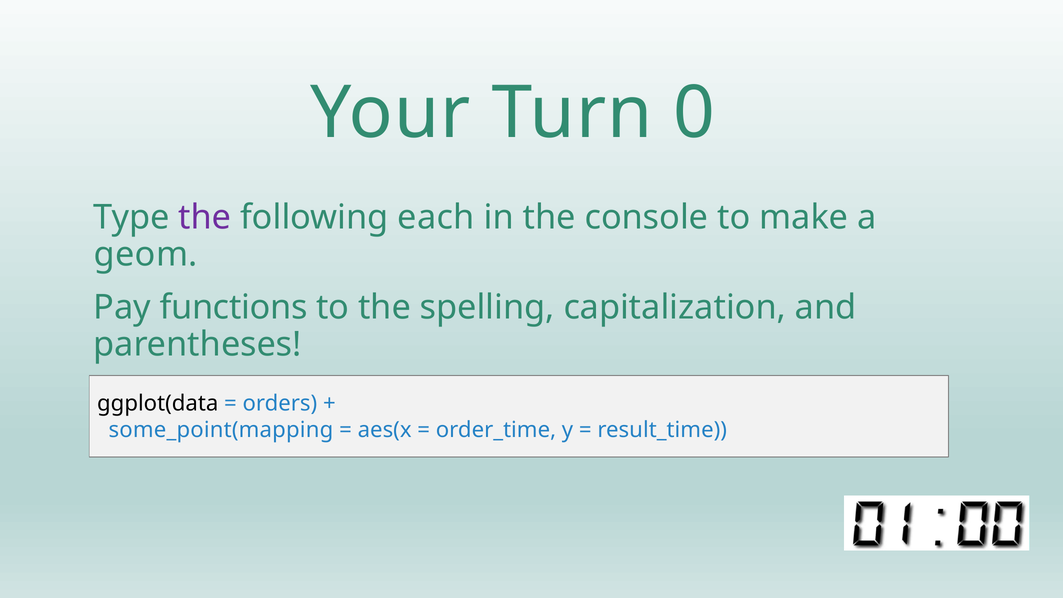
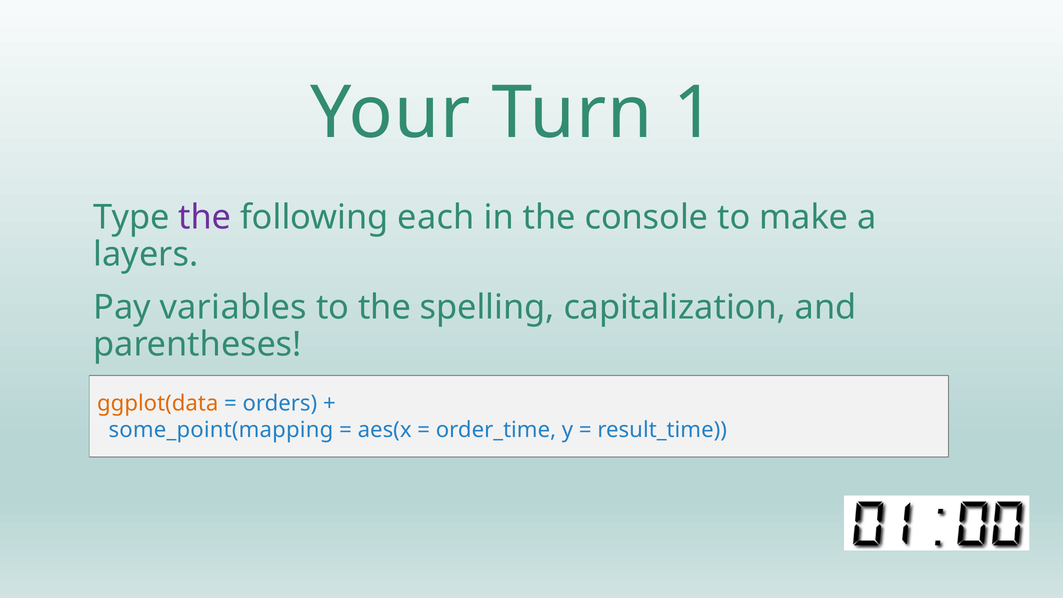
0: 0 -> 1
geom: geom -> layers
functions: functions -> variables
ggplot(data colour: black -> orange
